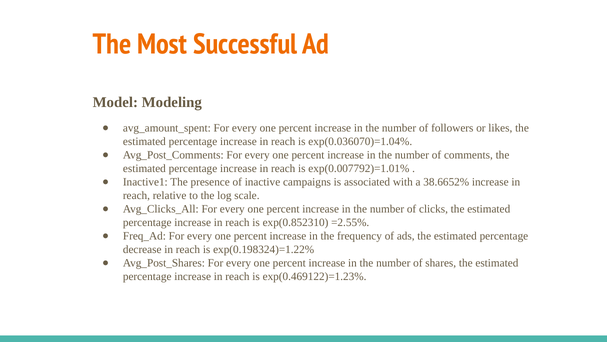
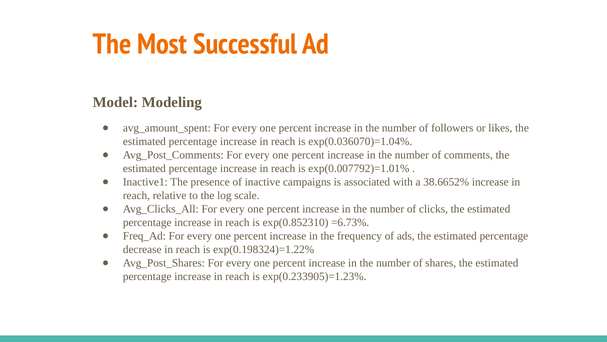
=2.55%: =2.55% -> =6.73%
exp(0.469122)=1.23%: exp(0.469122)=1.23% -> exp(0.233905)=1.23%
